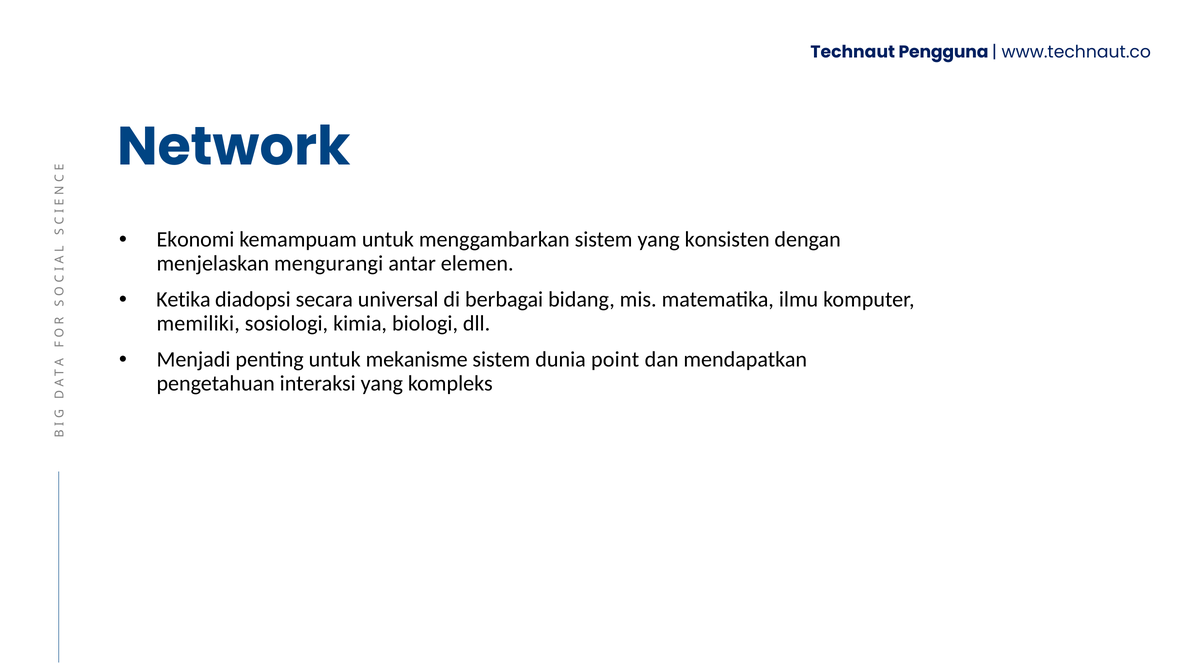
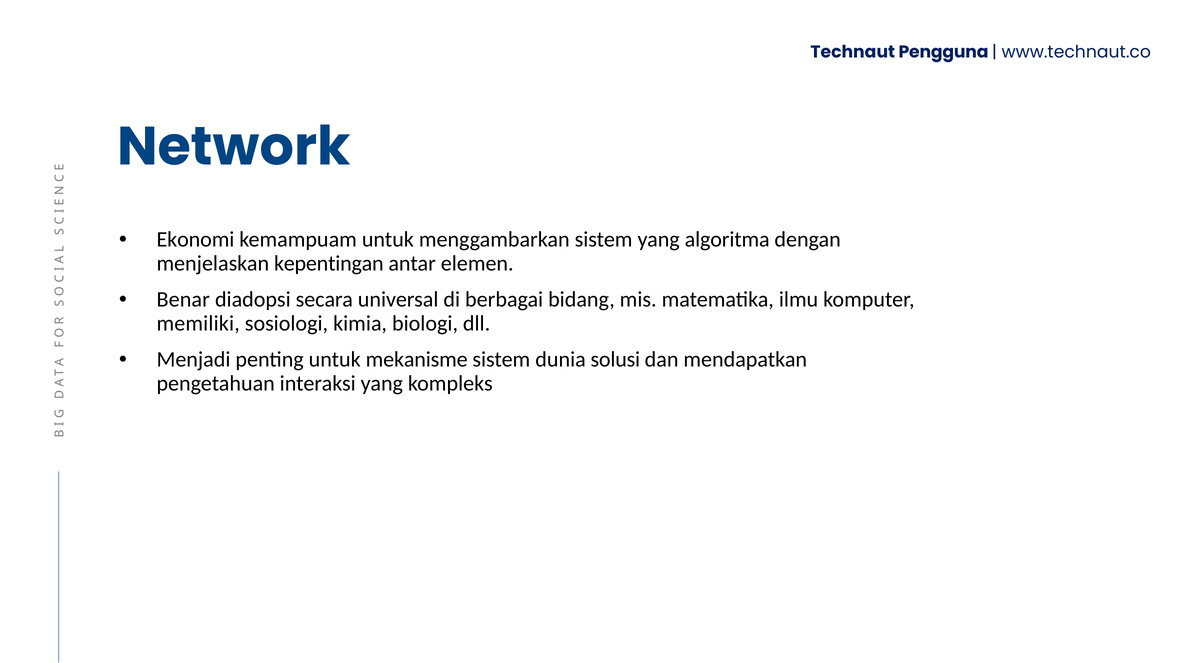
konsisten: konsisten -> algoritma
mengurangi: mengurangi -> kepentingan
Ketika: Ketika -> Benar
point: point -> solusi
